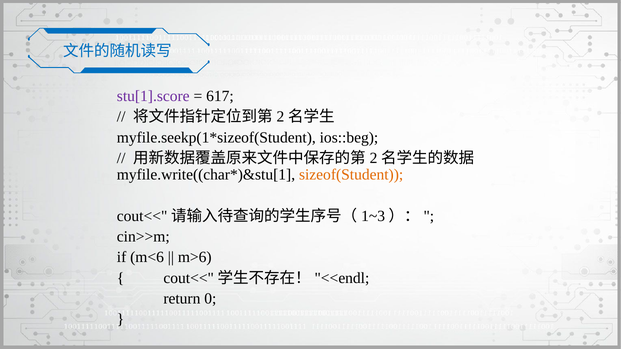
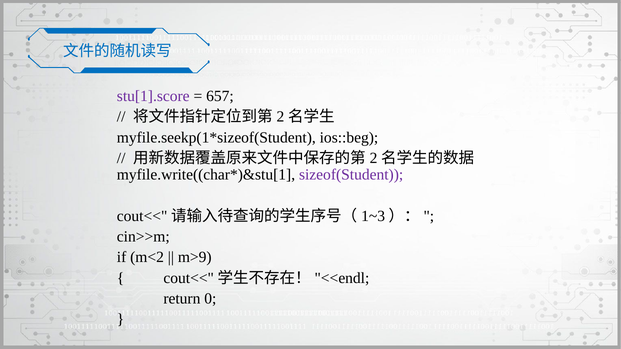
617: 617 -> 657
sizeof(Student colour: orange -> purple
m<6: m<6 -> m<2
m>6: m>6 -> m>9
